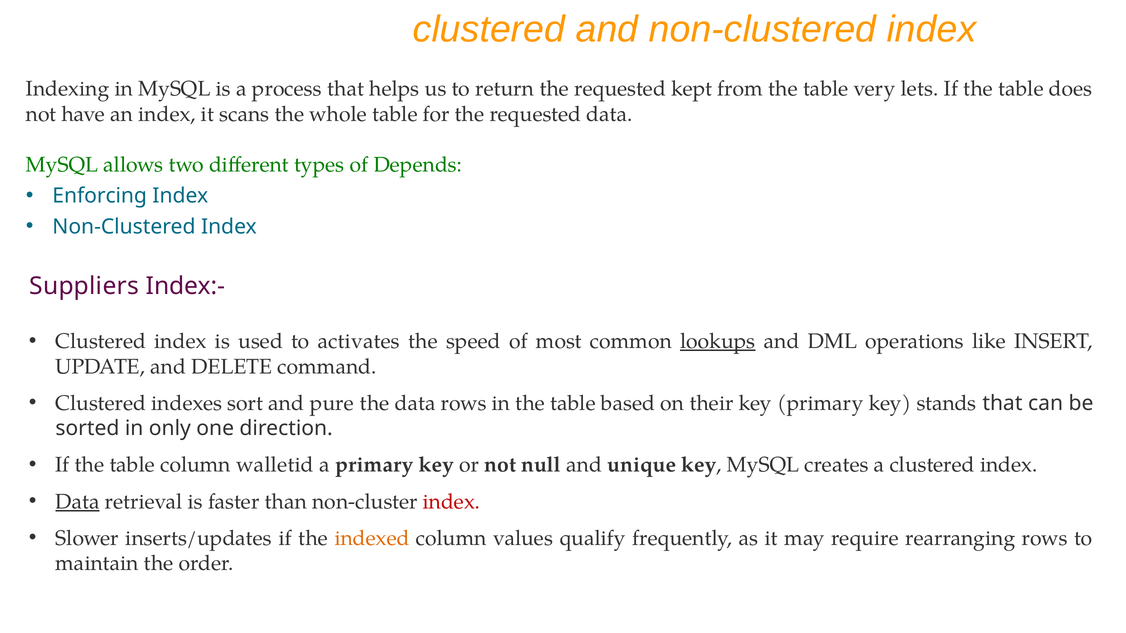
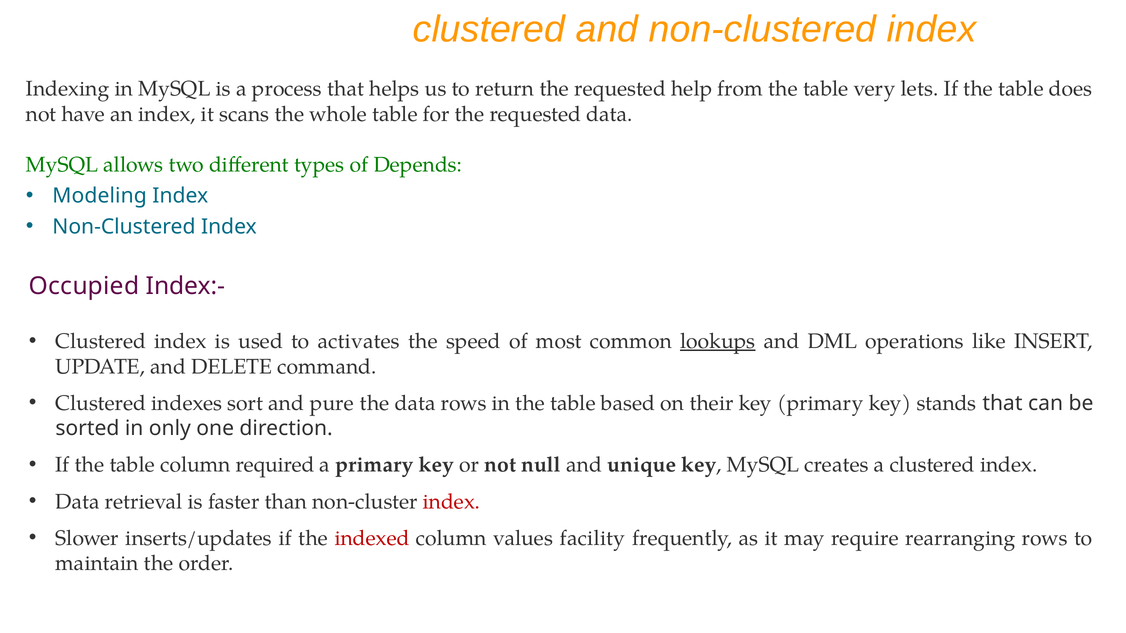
kept: kept -> help
Enforcing: Enforcing -> Modeling
Suppliers: Suppliers -> Occupied
walletid: walletid -> required
Data at (78, 502) underline: present -> none
indexed colour: orange -> red
qualify: qualify -> facility
